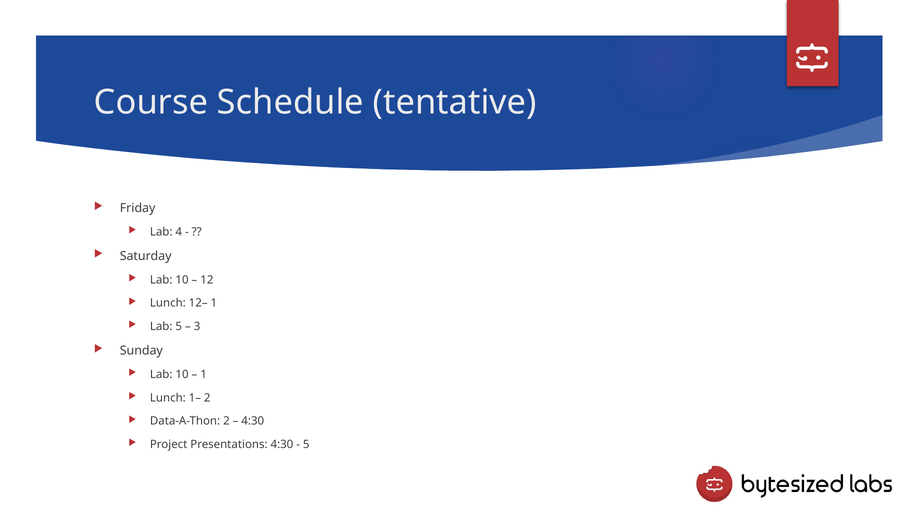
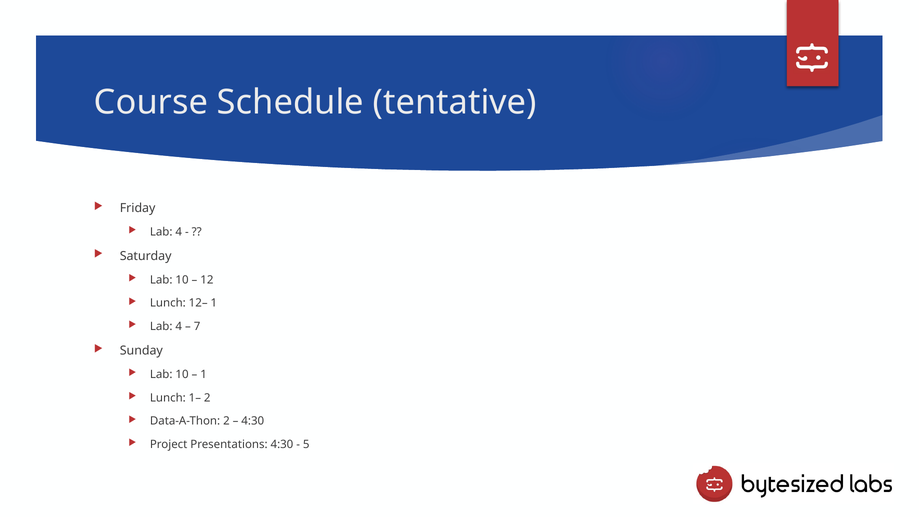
5 at (179, 327): 5 -> 4
3: 3 -> 7
